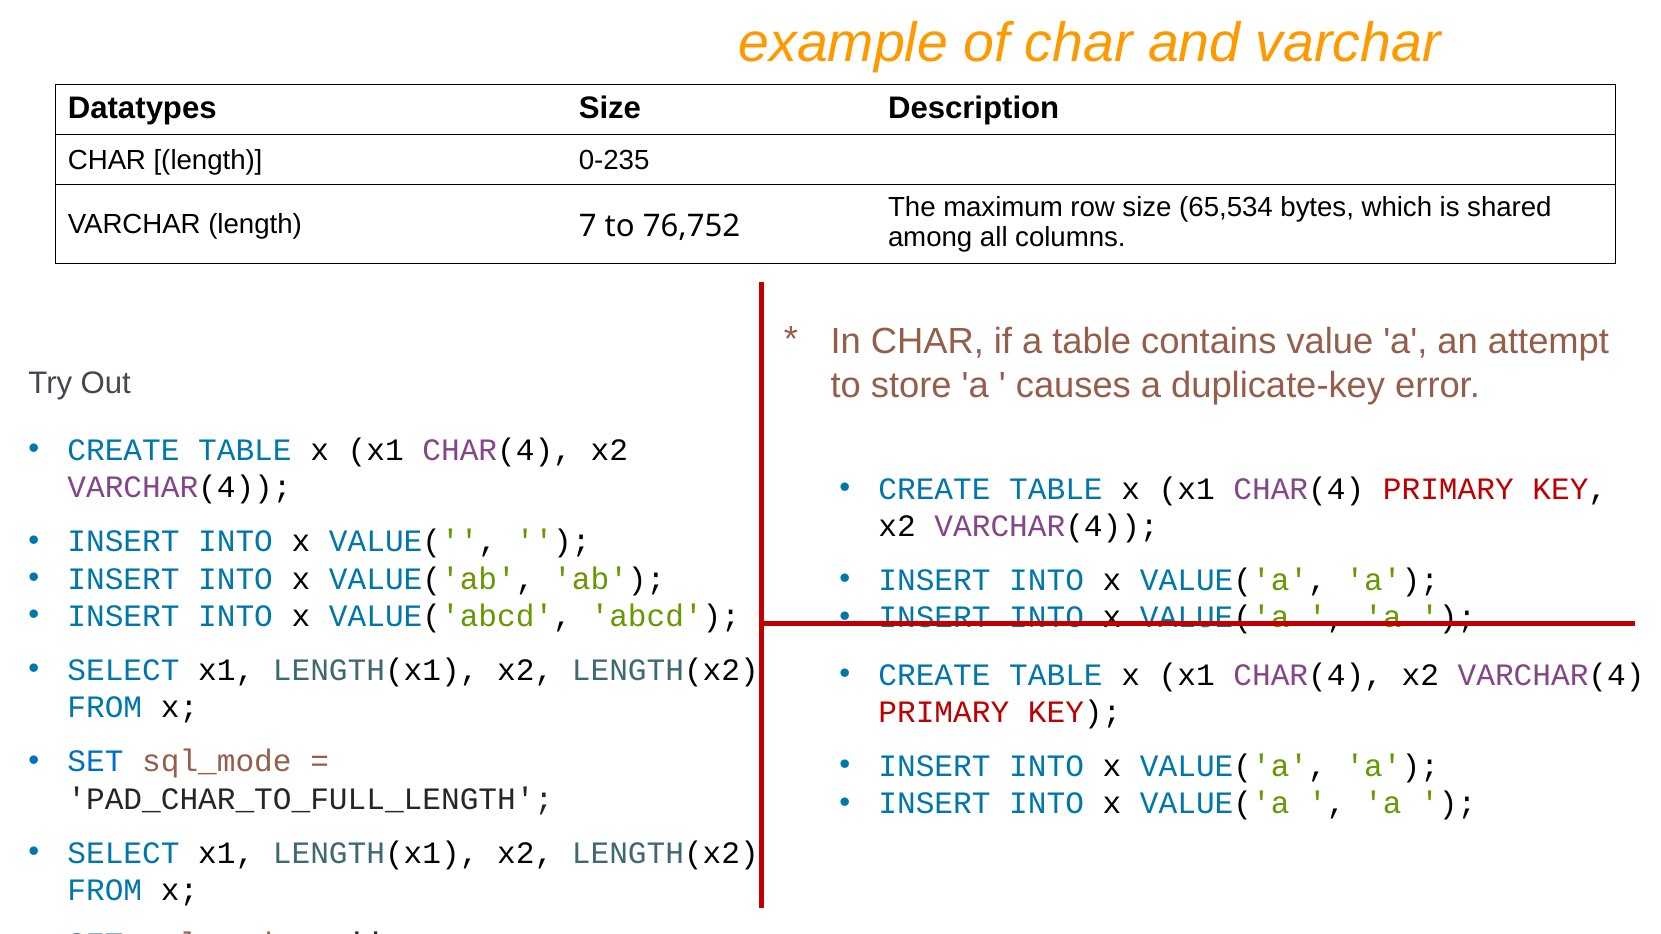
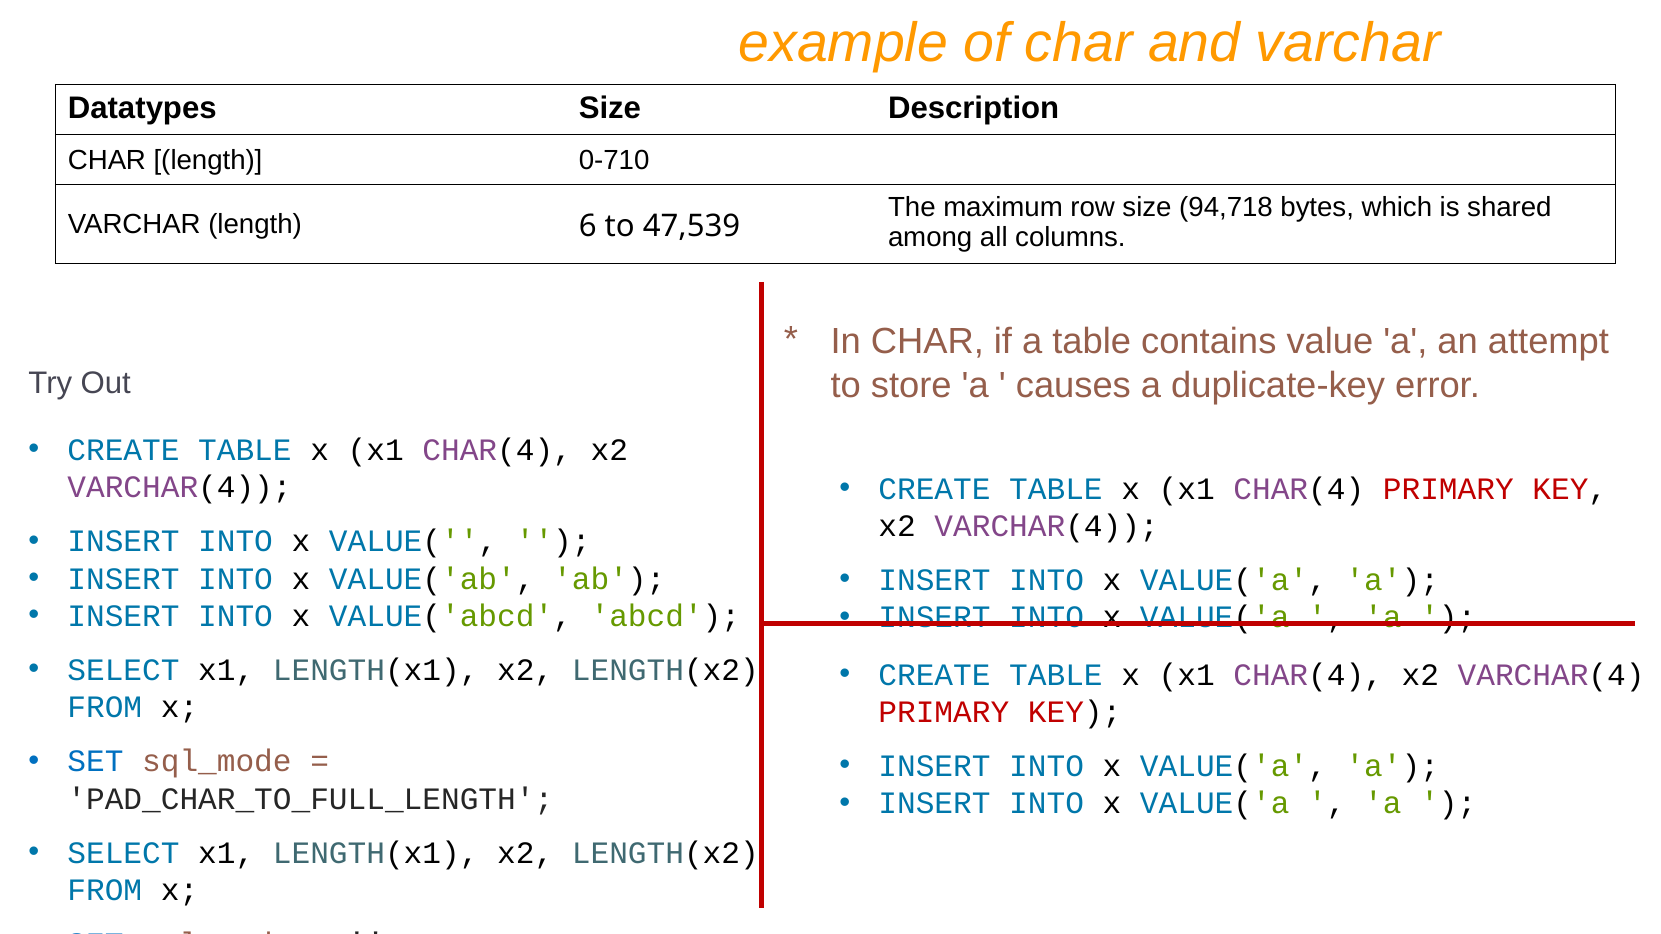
0-235: 0-235 -> 0-710
65,534: 65,534 -> 94,718
7: 7 -> 6
76,752: 76,752 -> 47,539
